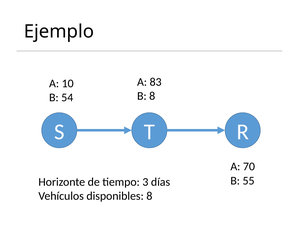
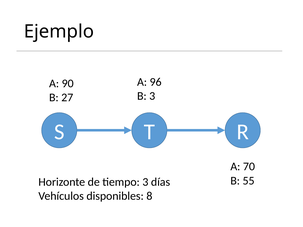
83: 83 -> 96
10: 10 -> 90
B 8: 8 -> 3
54: 54 -> 27
